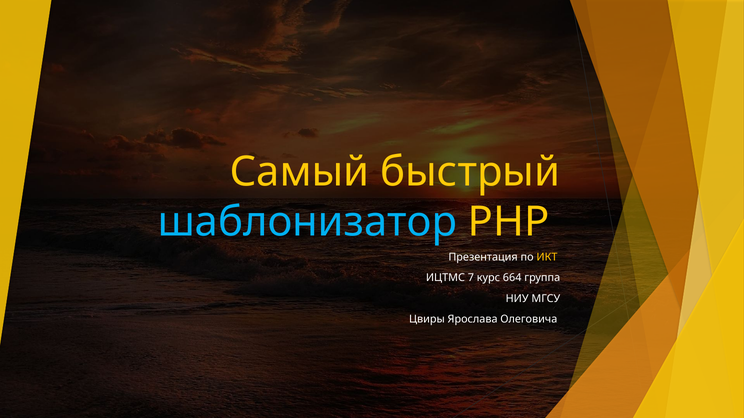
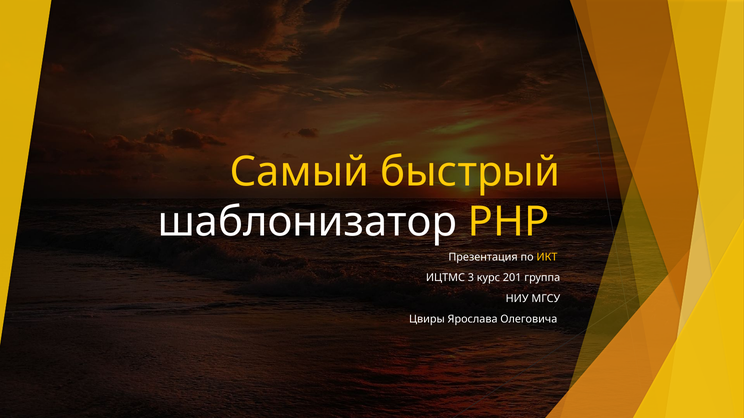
шаблонизатор colour: light blue -> white
7: 7 -> 3
664: 664 -> 201
